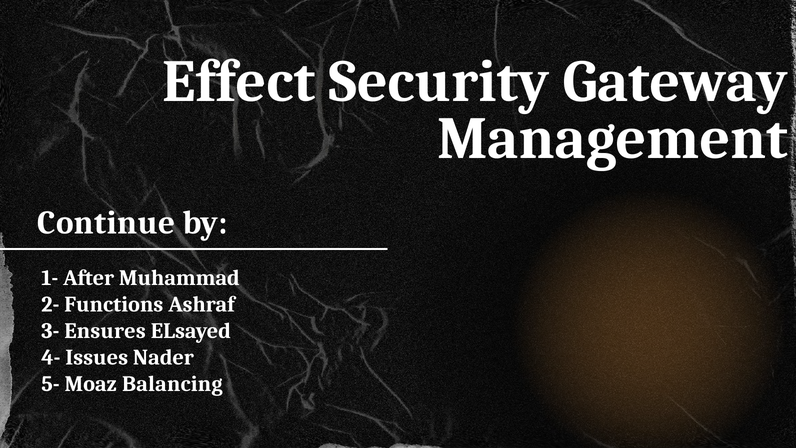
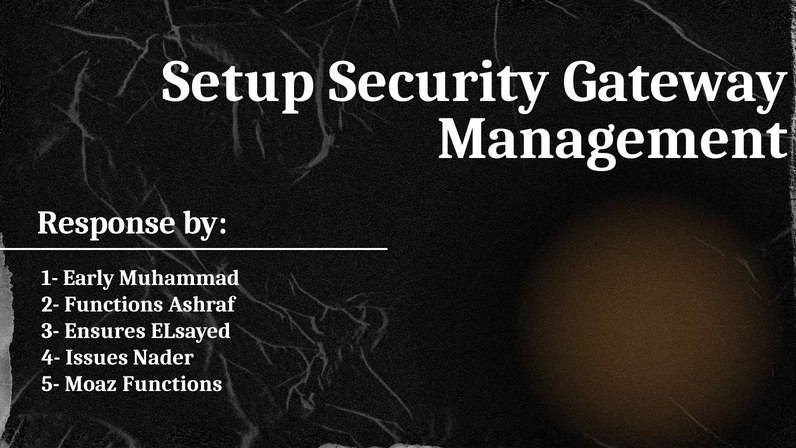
Effect: Effect -> Setup
Continue: Continue -> Response
After: After -> Early
Moaz Balancing: Balancing -> Functions
